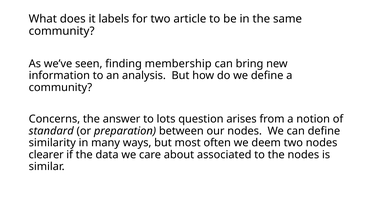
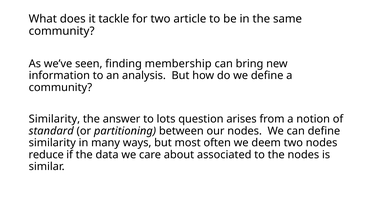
labels: labels -> tackle
Concerns at (54, 119): Concerns -> Similarity
preparation: preparation -> partitioning
clearer: clearer -> reduce
